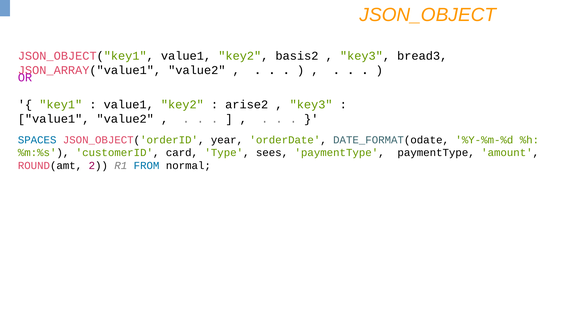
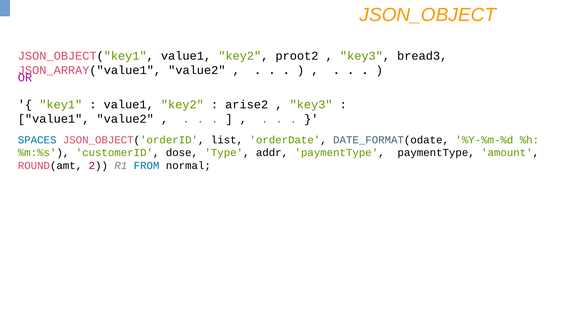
basis2: basis2 -> proot2
year: year -> list
card: card -> dose
sees: sees -> addr
